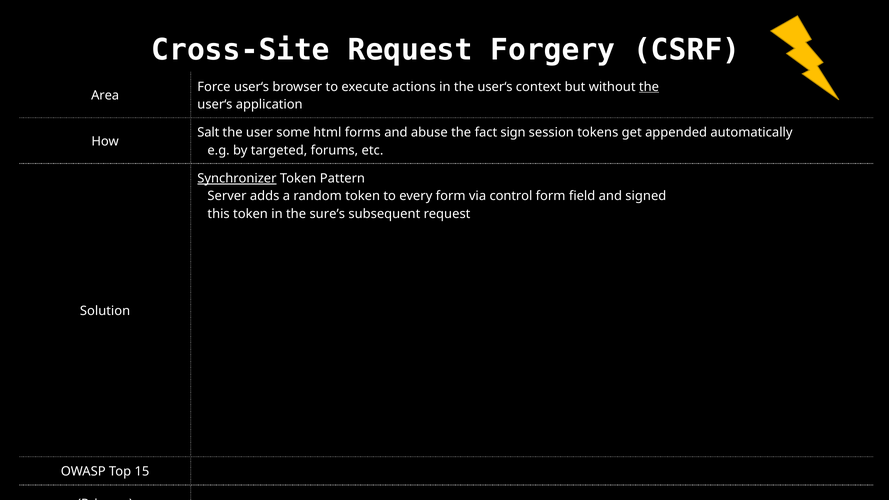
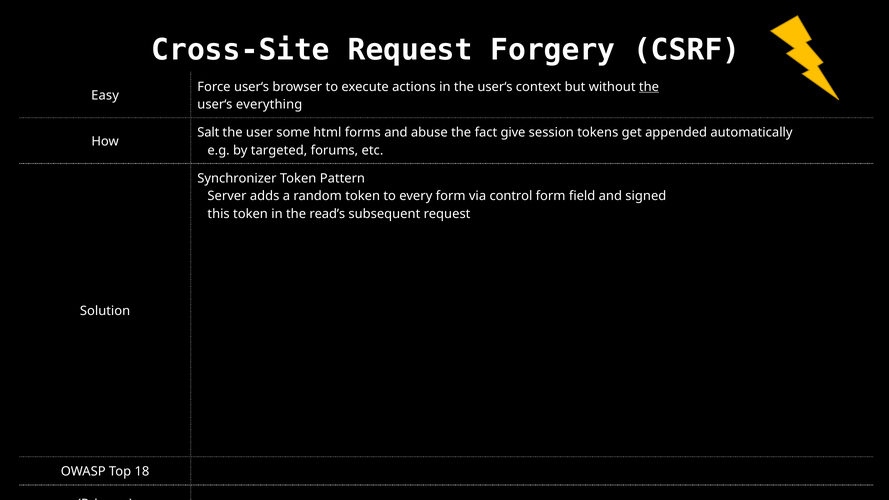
Area: Area -> Easy
application: application -> everything
sign: sign -> give
Synchronizer underline: present -> none
sure’s: sure’s -> read’s
15: 15 -> 18
